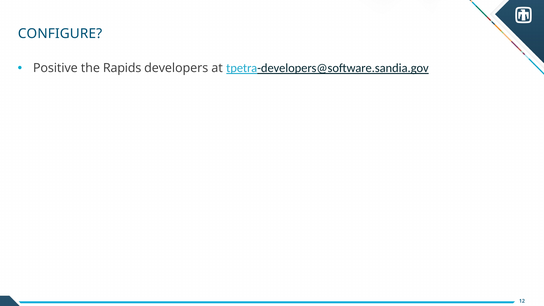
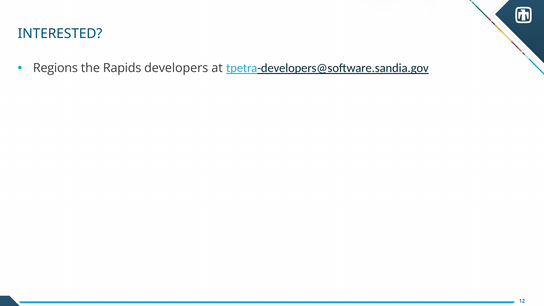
CONFIGURE: CONFIGURE -> INTERESTED
Positive: Positive -> Regions
